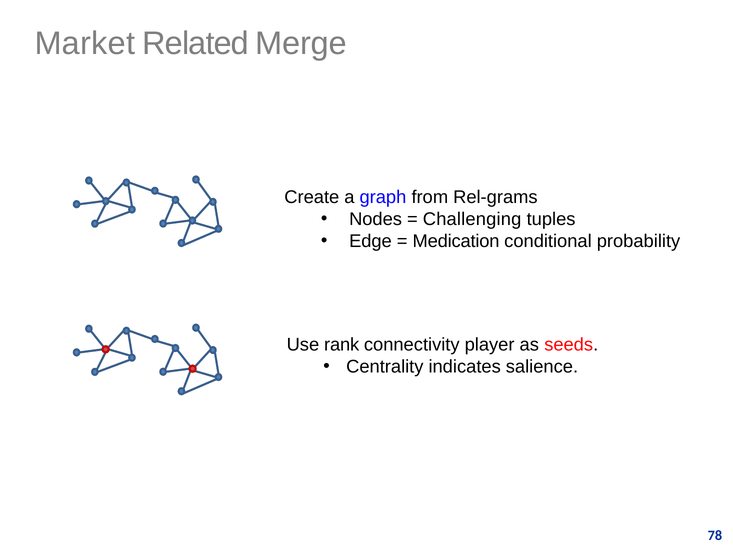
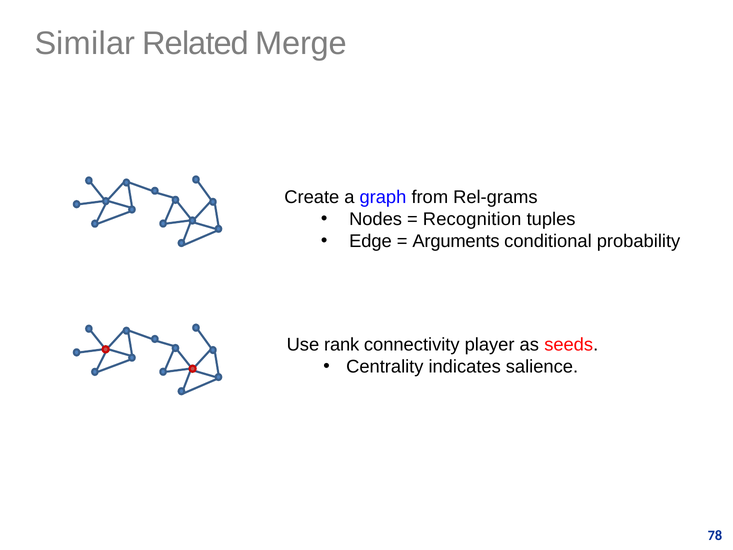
Market: Market -> Similar
Challenging: Challenging -> Recognition
Medication: Medication -> Arguments
